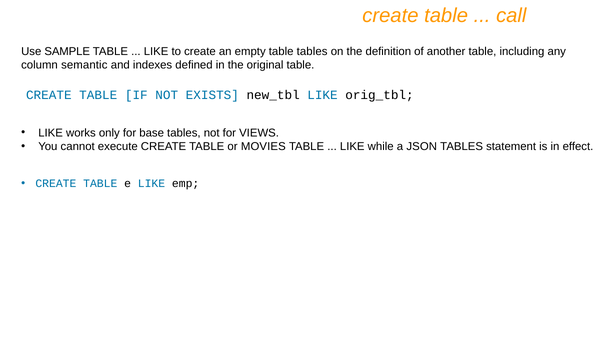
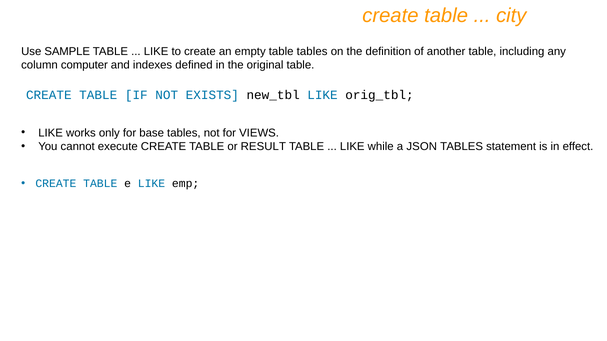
call: call -> city
semantic: semantic -> computer
MOVIES: MOVIES -> RESULT
